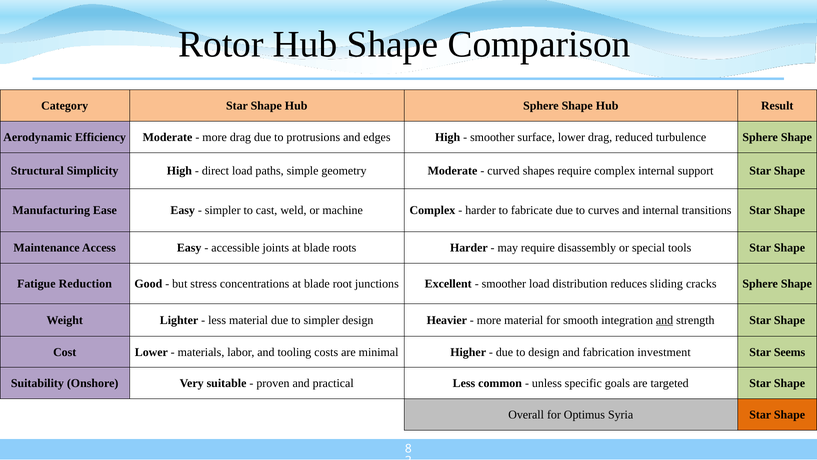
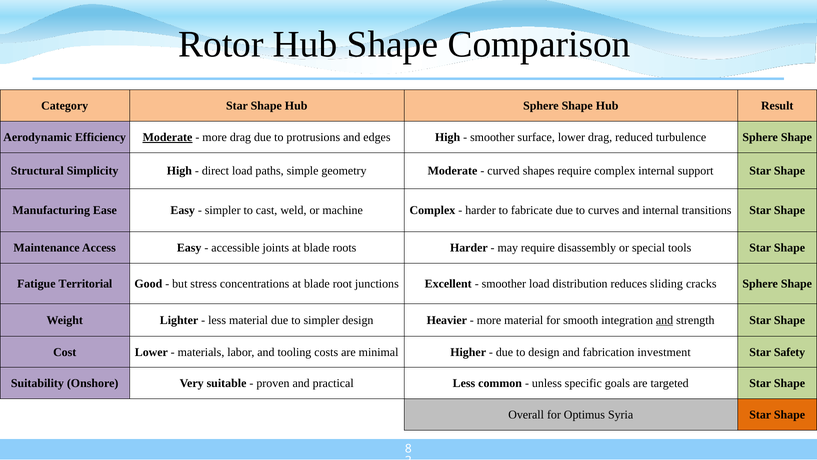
Moderate at (168, 137) underline: none -> present
Reduction: Reduction -> Territorial
Seems: Seems -> Safety
